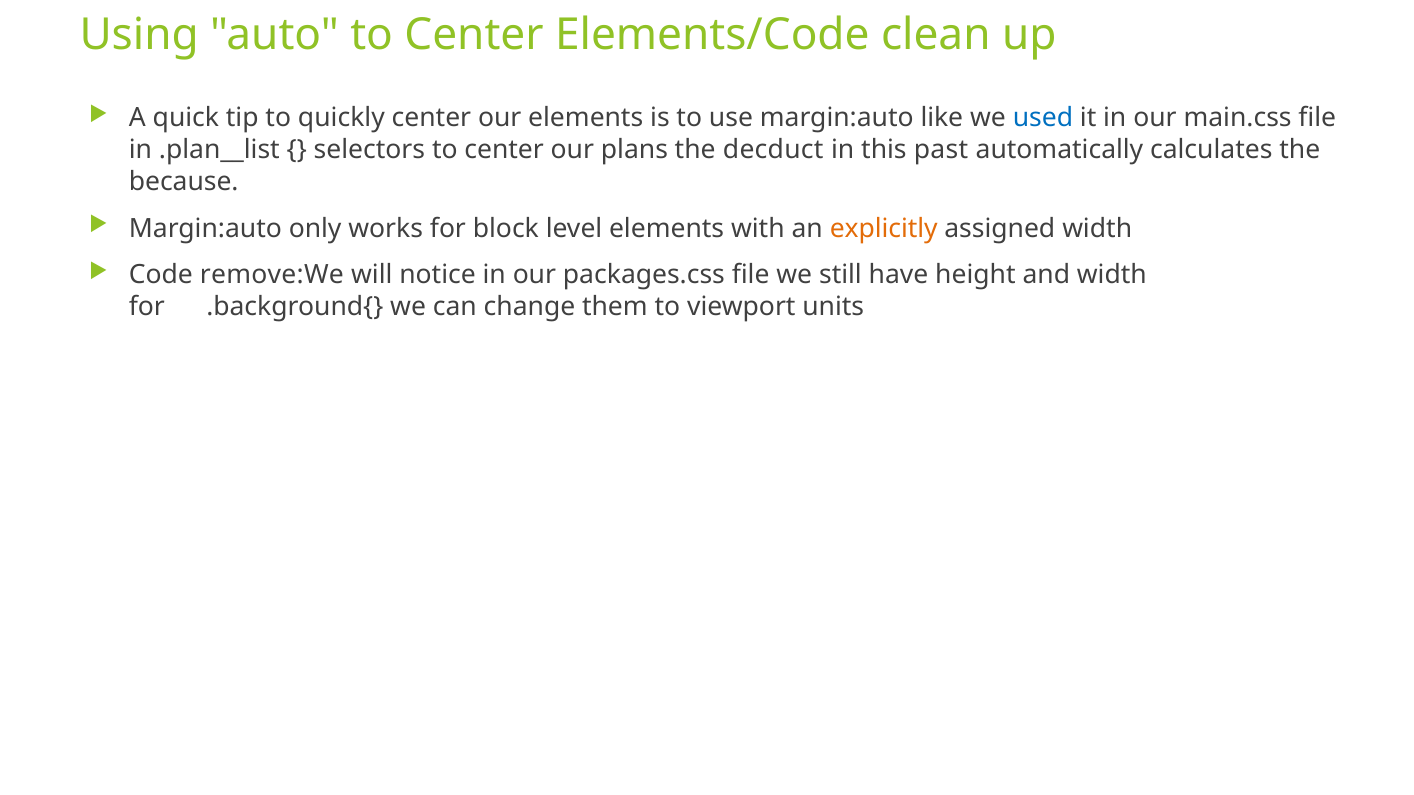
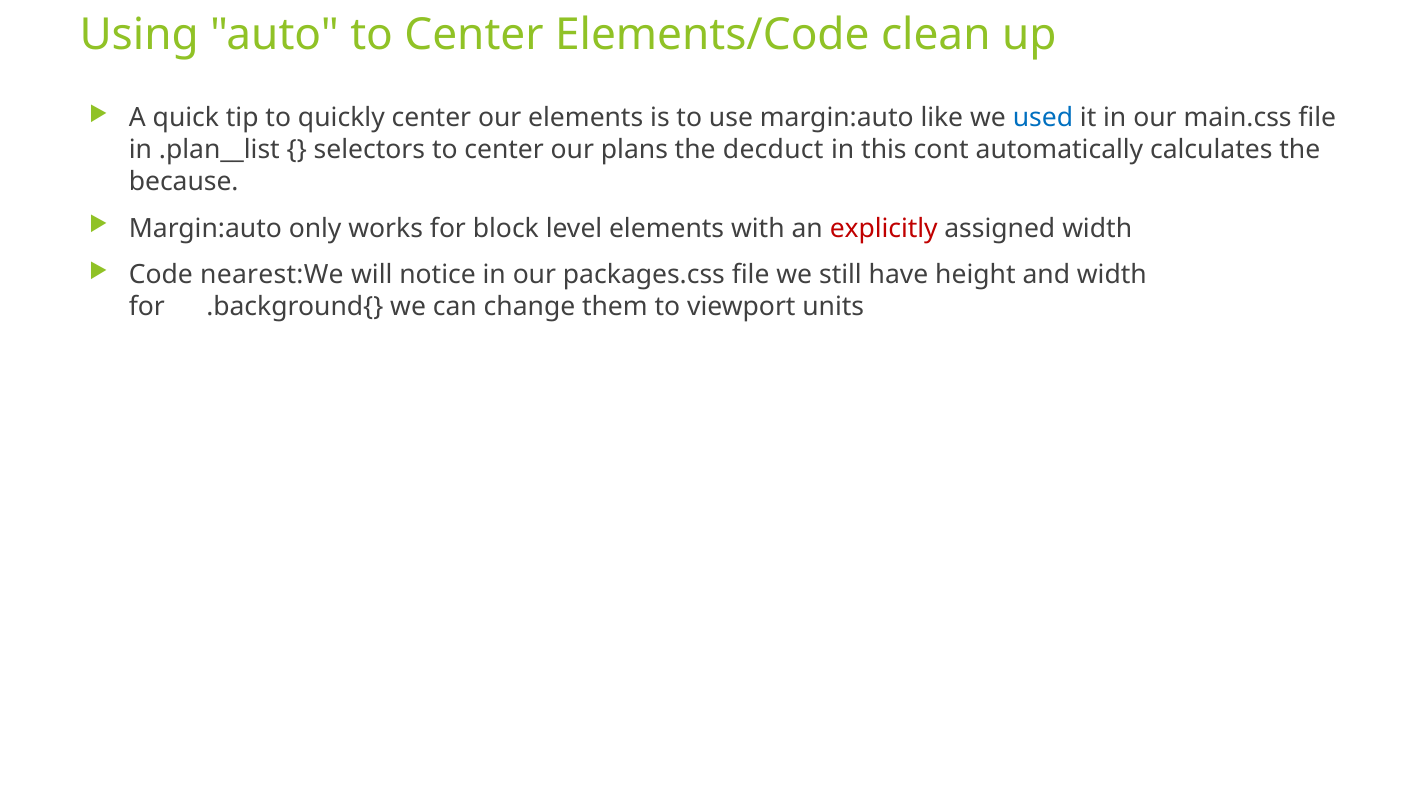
past: past -> cont
explicitly colour: orange -> red
remove:We: remove:We -> nearest:We
